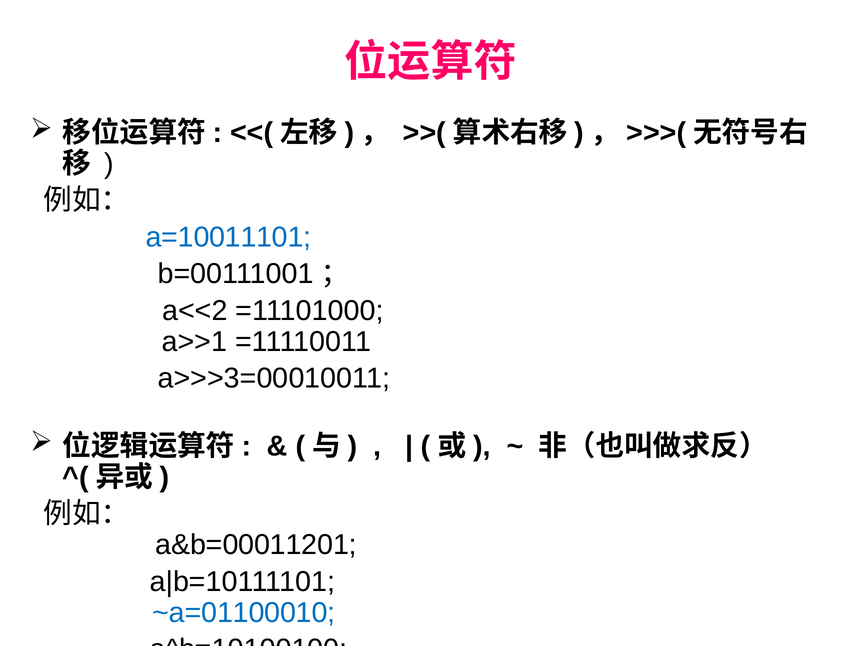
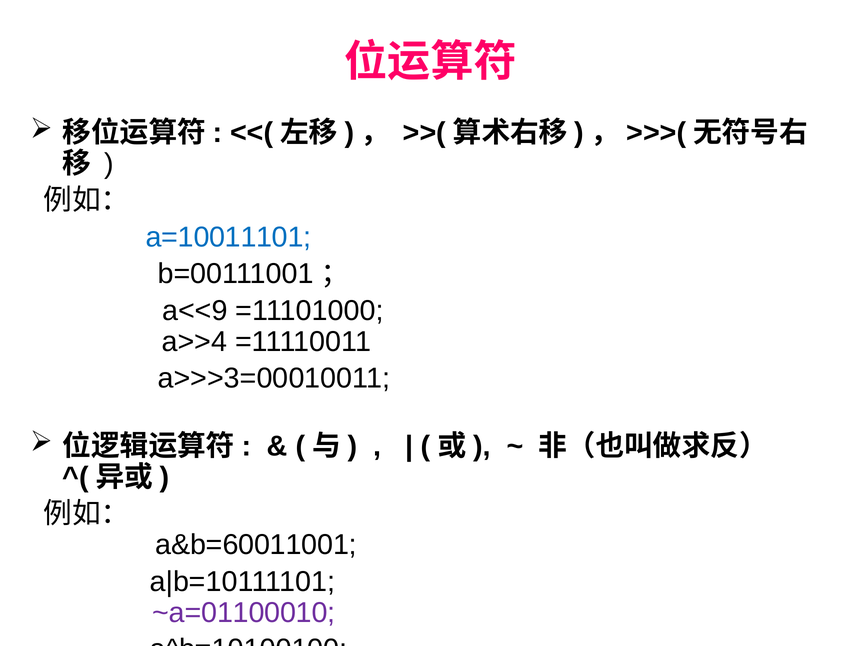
a<<2: a<<2 -> a<<9
a>>1: a>>1 -> a>>4
a&b=00011201: a&b=00011201 -> a&b=60011001
~a=01100010 colour: blue -> purple
